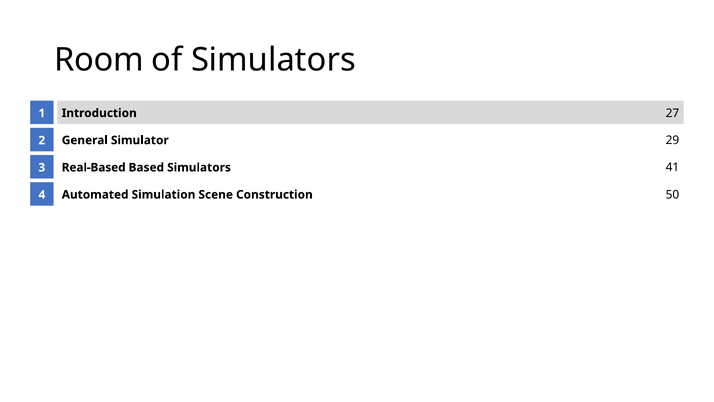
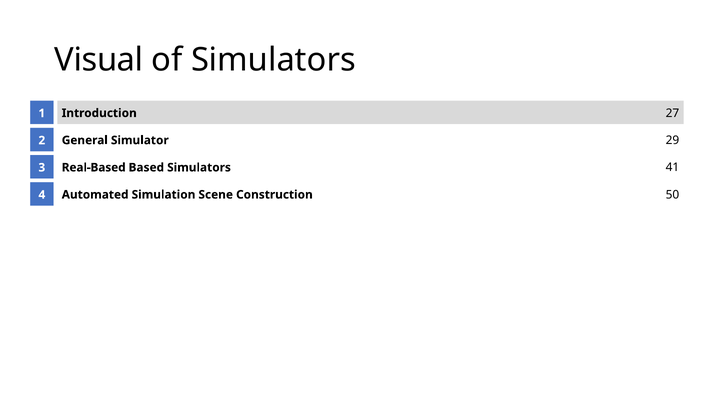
Room: Room -> Visual
